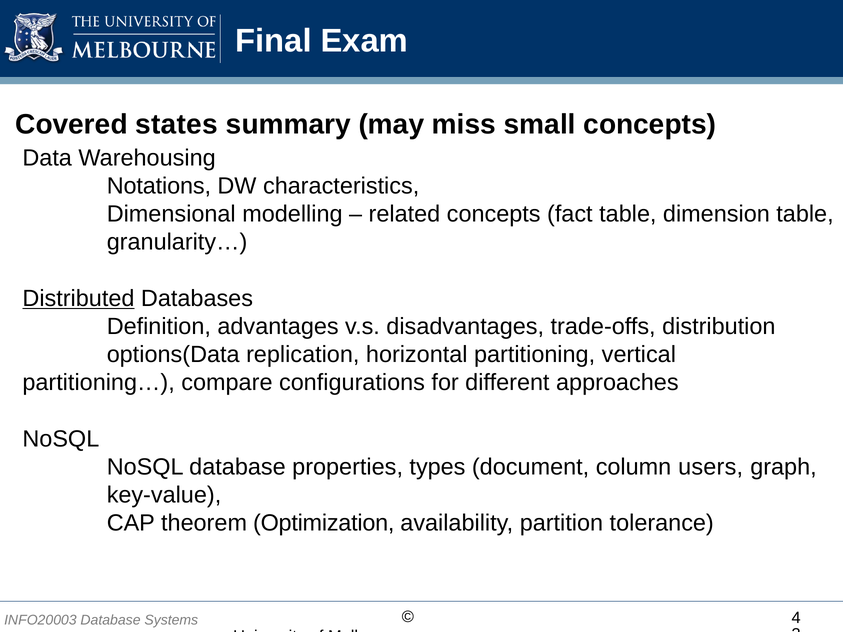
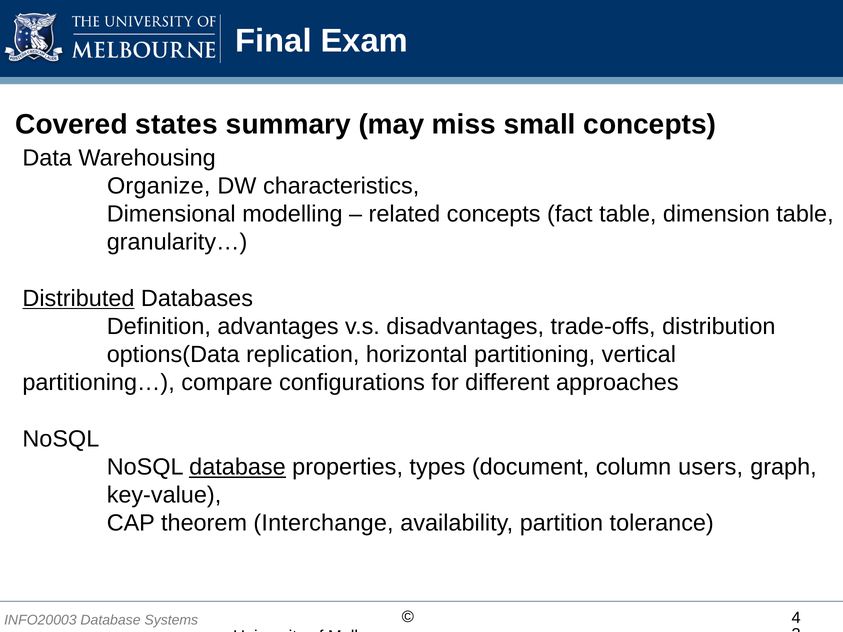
Notations: Notations -> Organize
database at (237, 467) underline: none -> present
Optimization: Optimization -> Interchange
